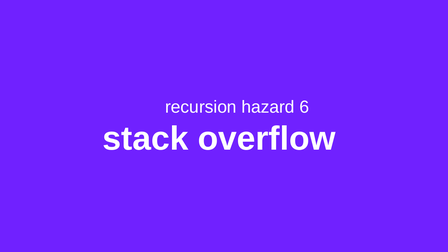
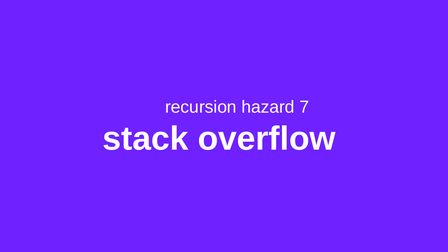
6: 6 -> 7
